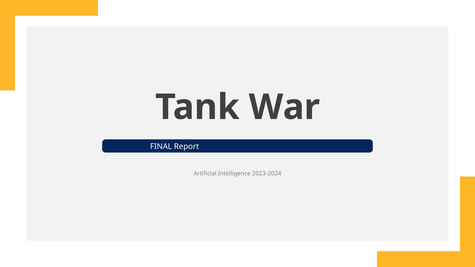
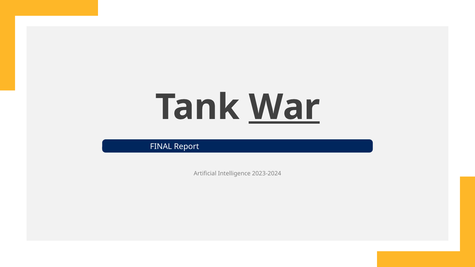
War underline: none -> present
